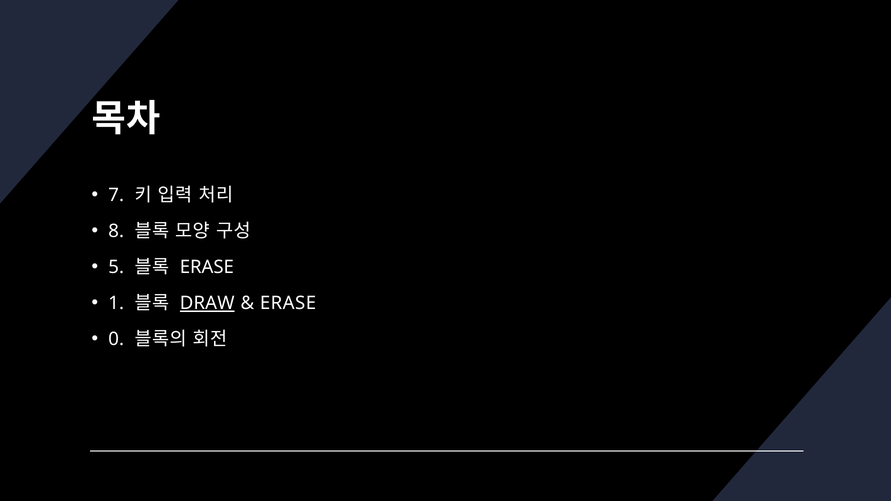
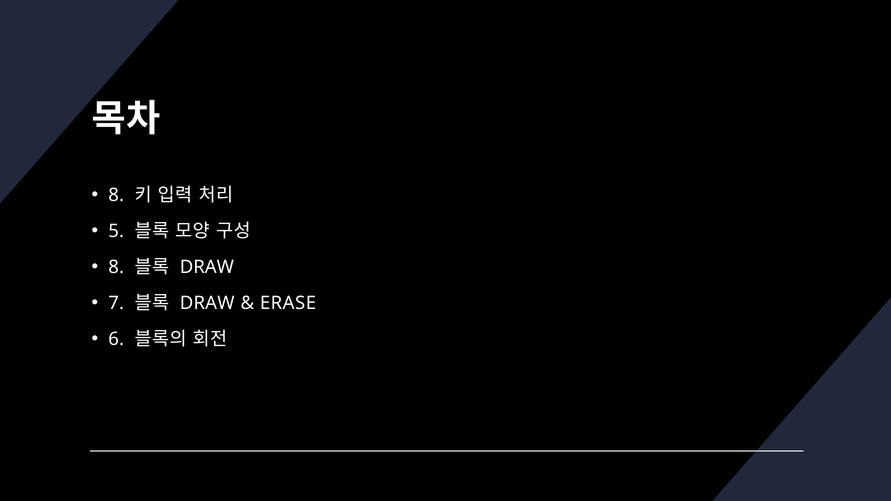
7 at (116, 195): 7 -> 8
8: 8 -> 5
5 at (116, 267): 5 -> 8
ERASE at (207, 267): ERASE -> DRAW
1: 1 -> 7
DRAW at (207, 303) underline: present -> none
0: 0 -> 6
